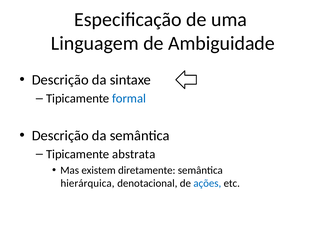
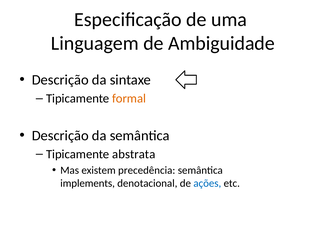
formal colour: blue -> orange
diretamente: diretamente -> precedência
hierárquica: hierárquica -> implements
